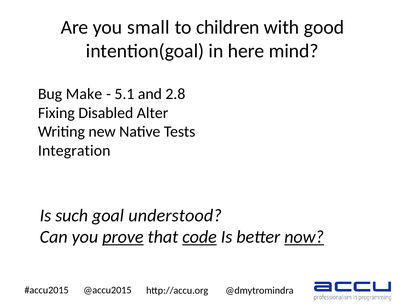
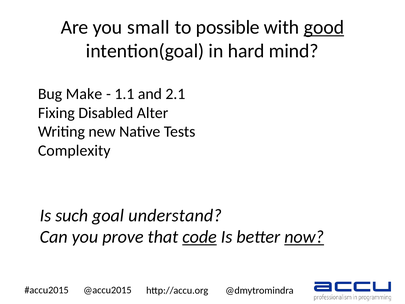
children: children -> possible
good underline: none -> present
here: here -> hard
5.1: 5.1 -> 1.1
2.8: 2.8 -> 2.1
Integration: Integration -> Complexity
understood: understood -> understand
prove underline: present -> none
